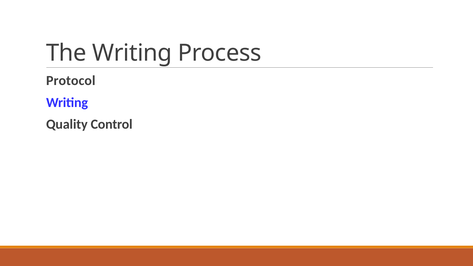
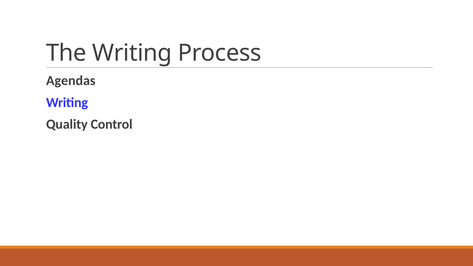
Protocol: Protocol -> Agendas
